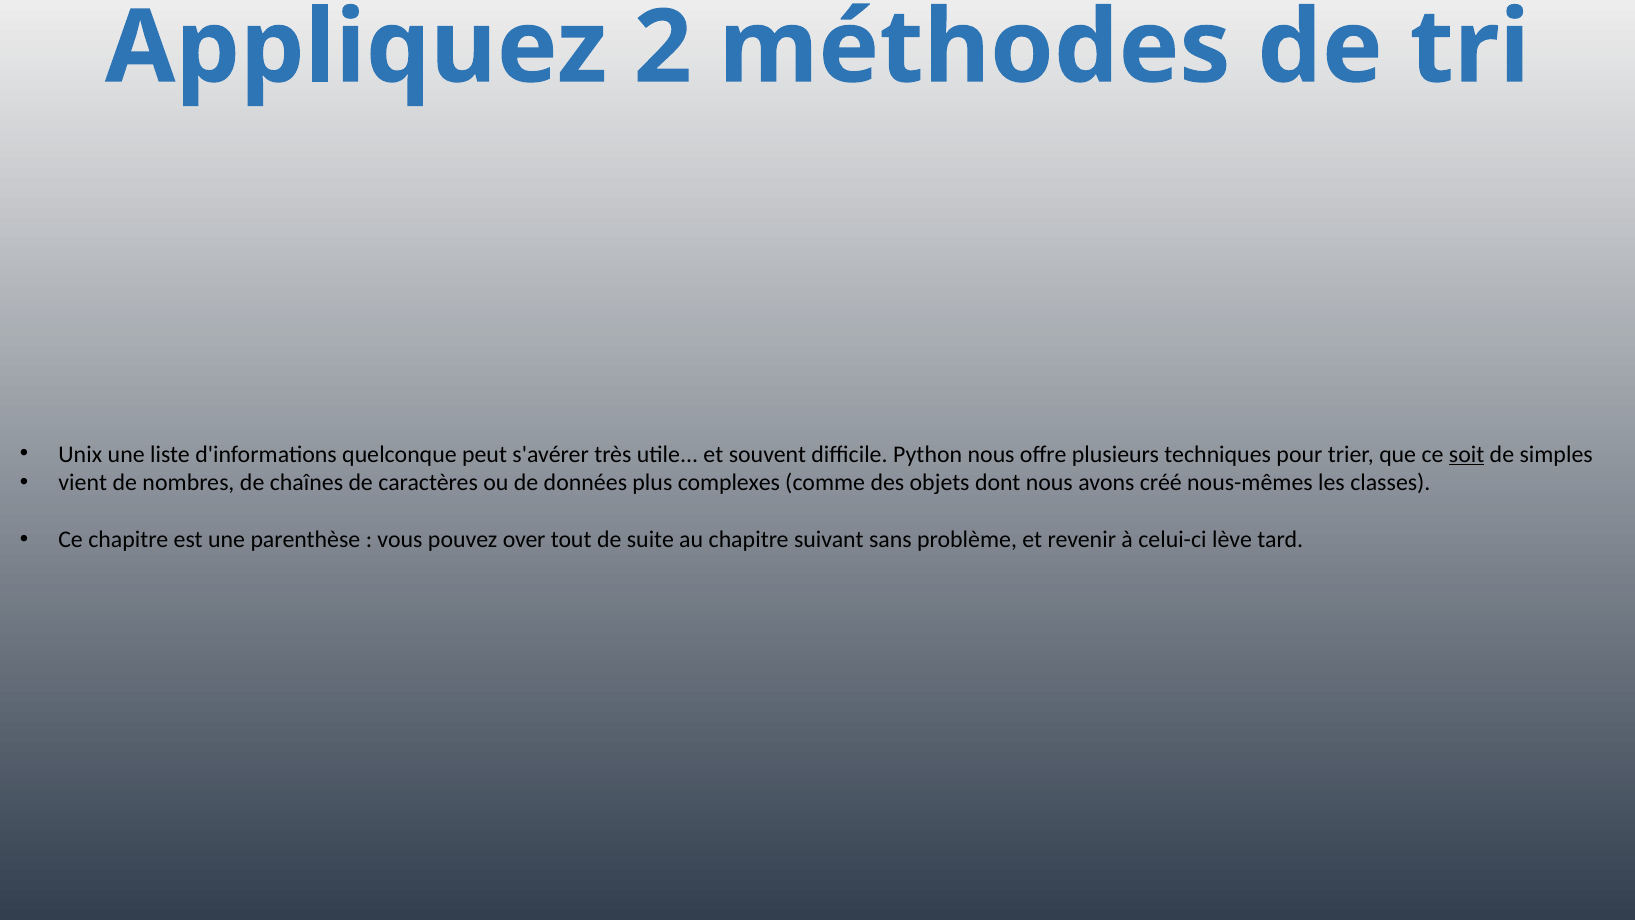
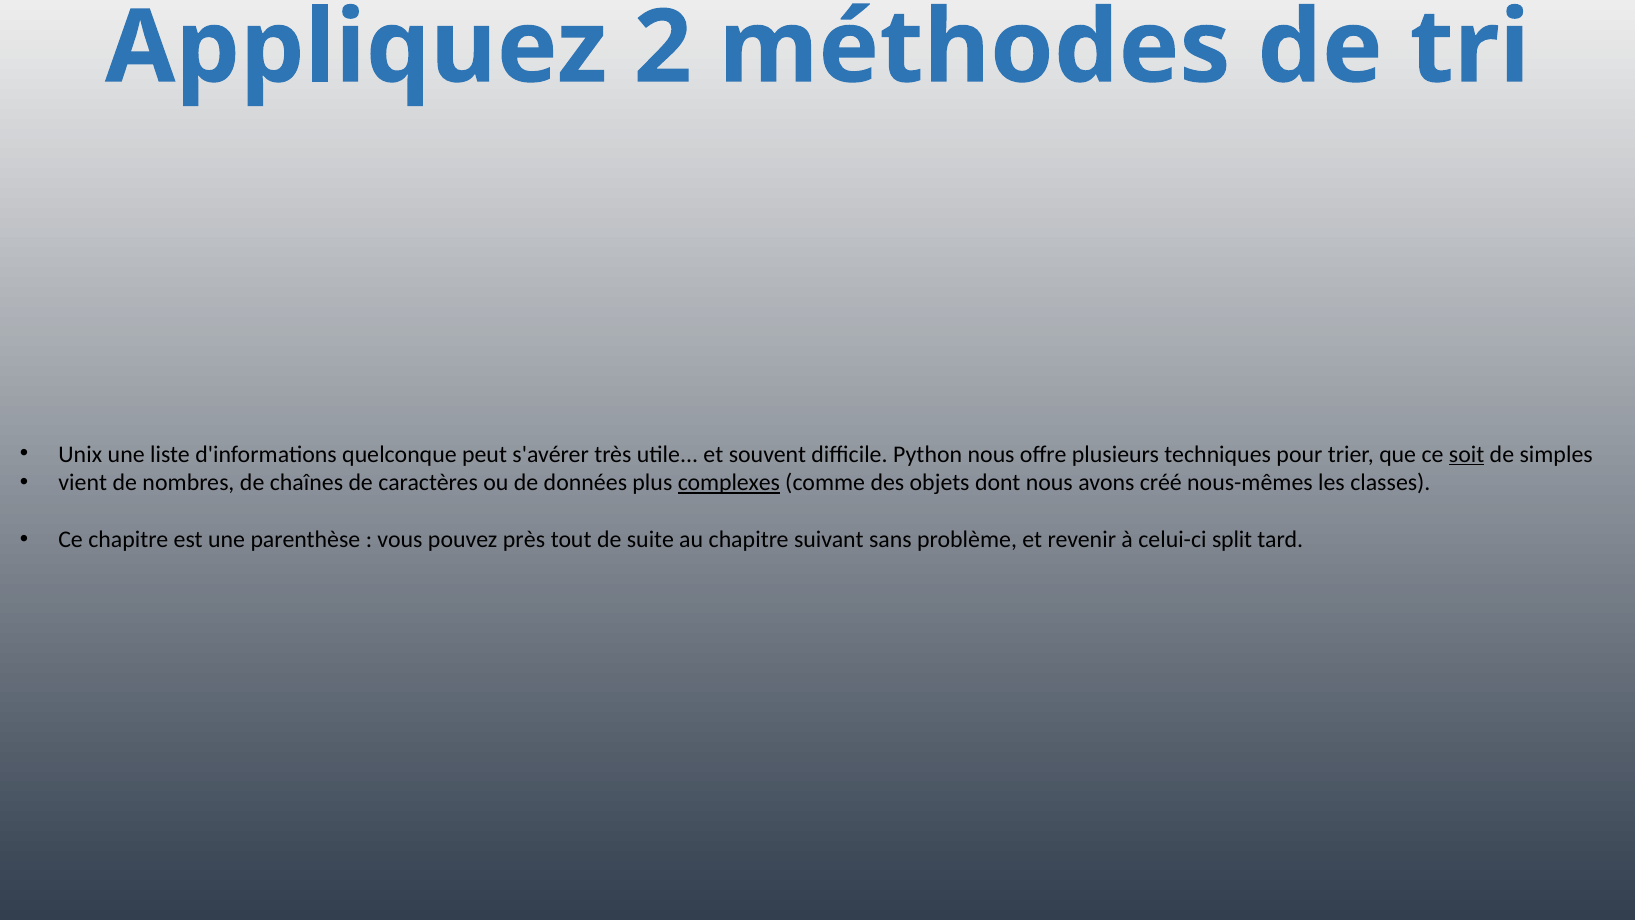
complexes underline: none -> present
over: over -> près
lève: lève -> split
